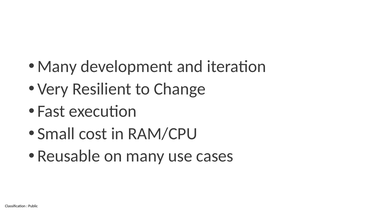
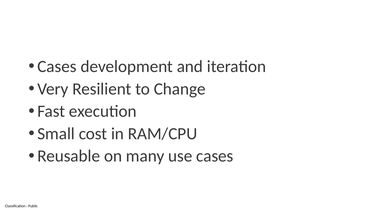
Many at (57, 67): Many -> Cases
